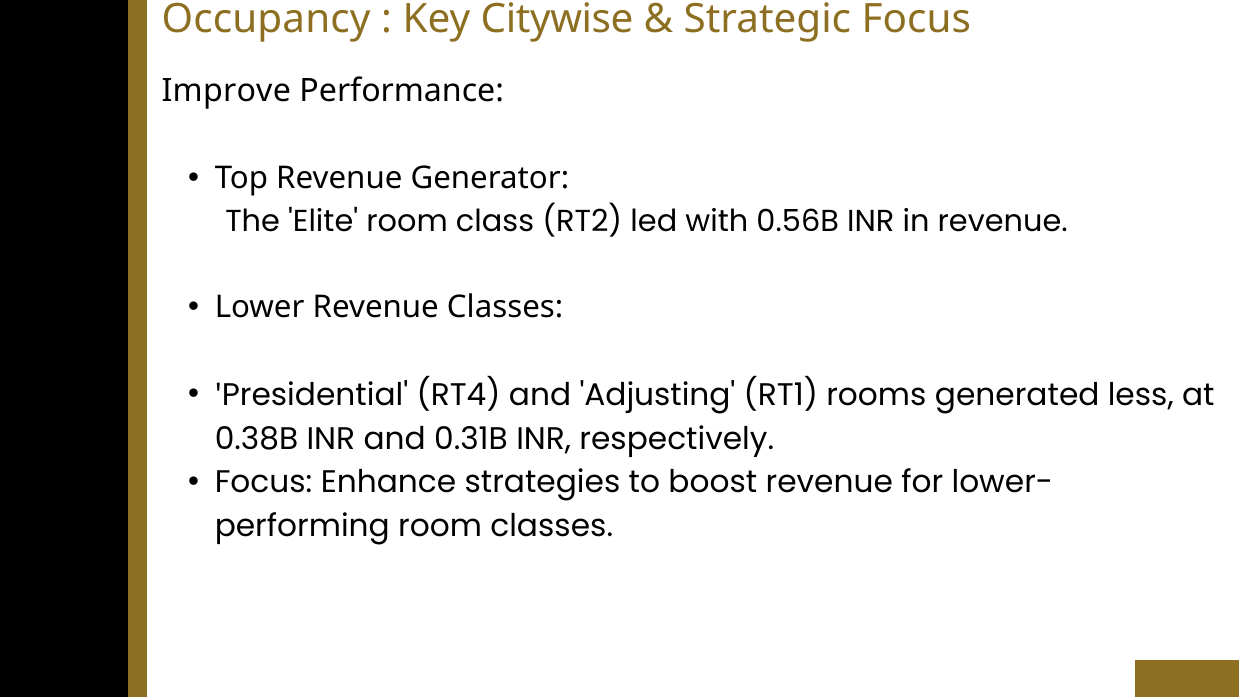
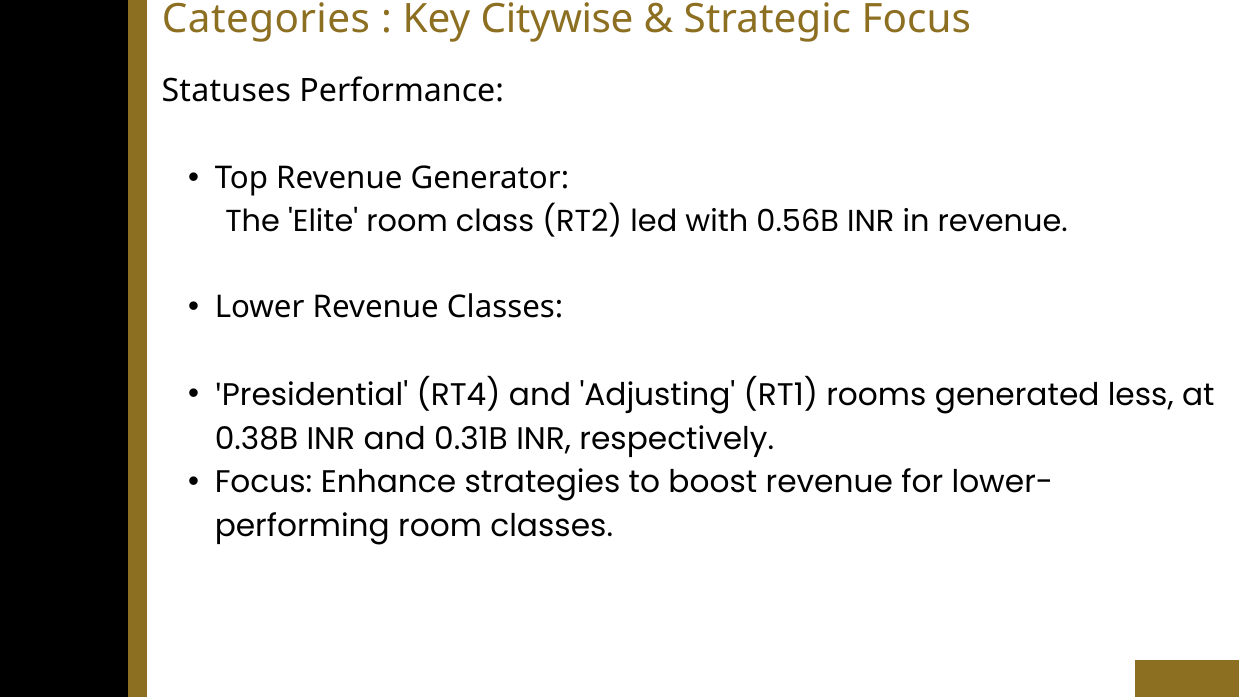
Occupancy: Occupancy -> Categories
Improve: Improve -> Statuses
